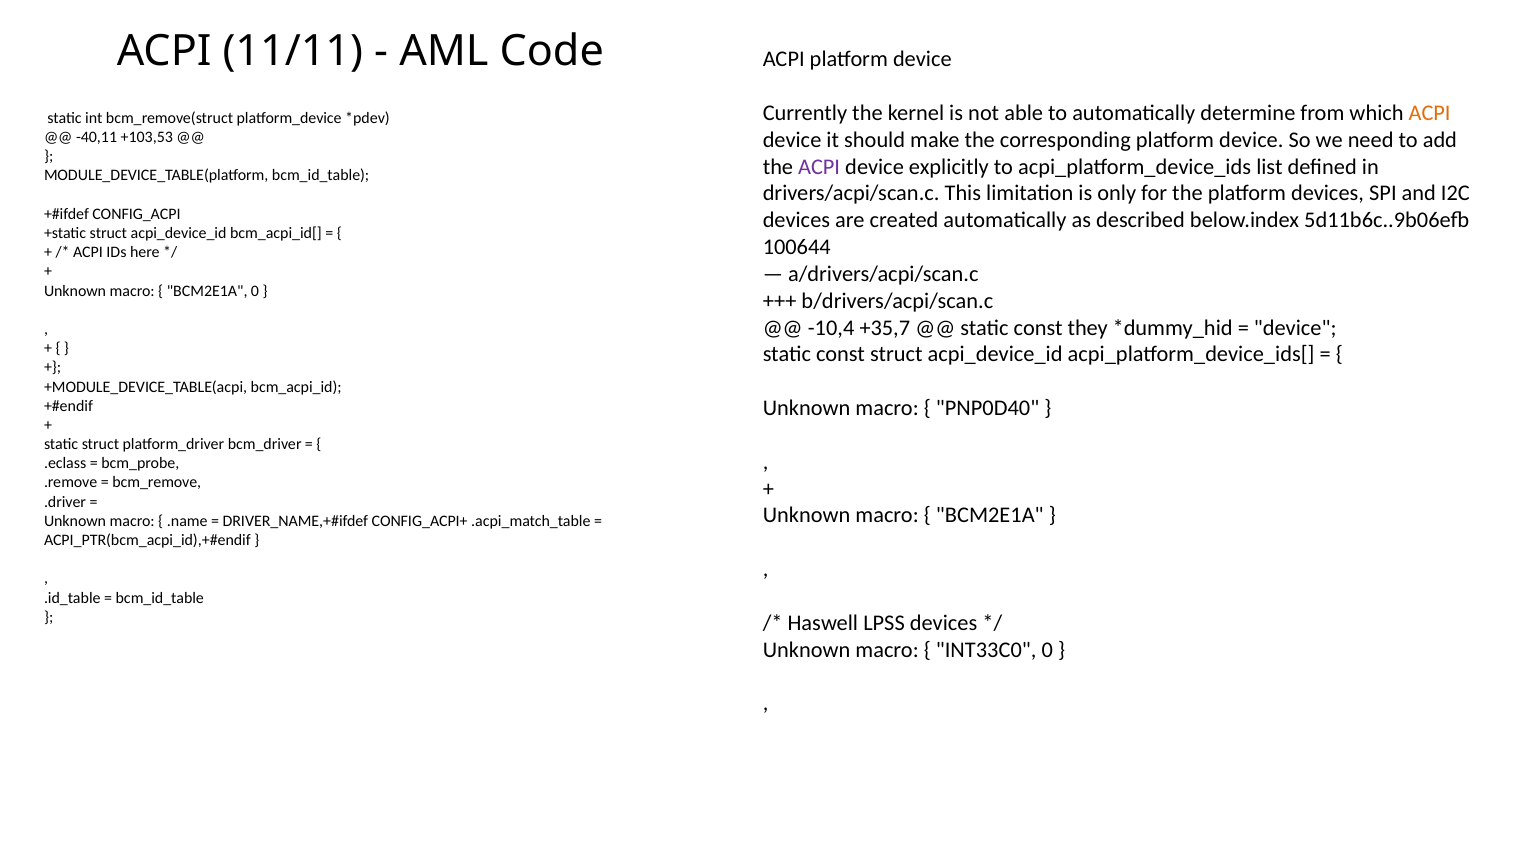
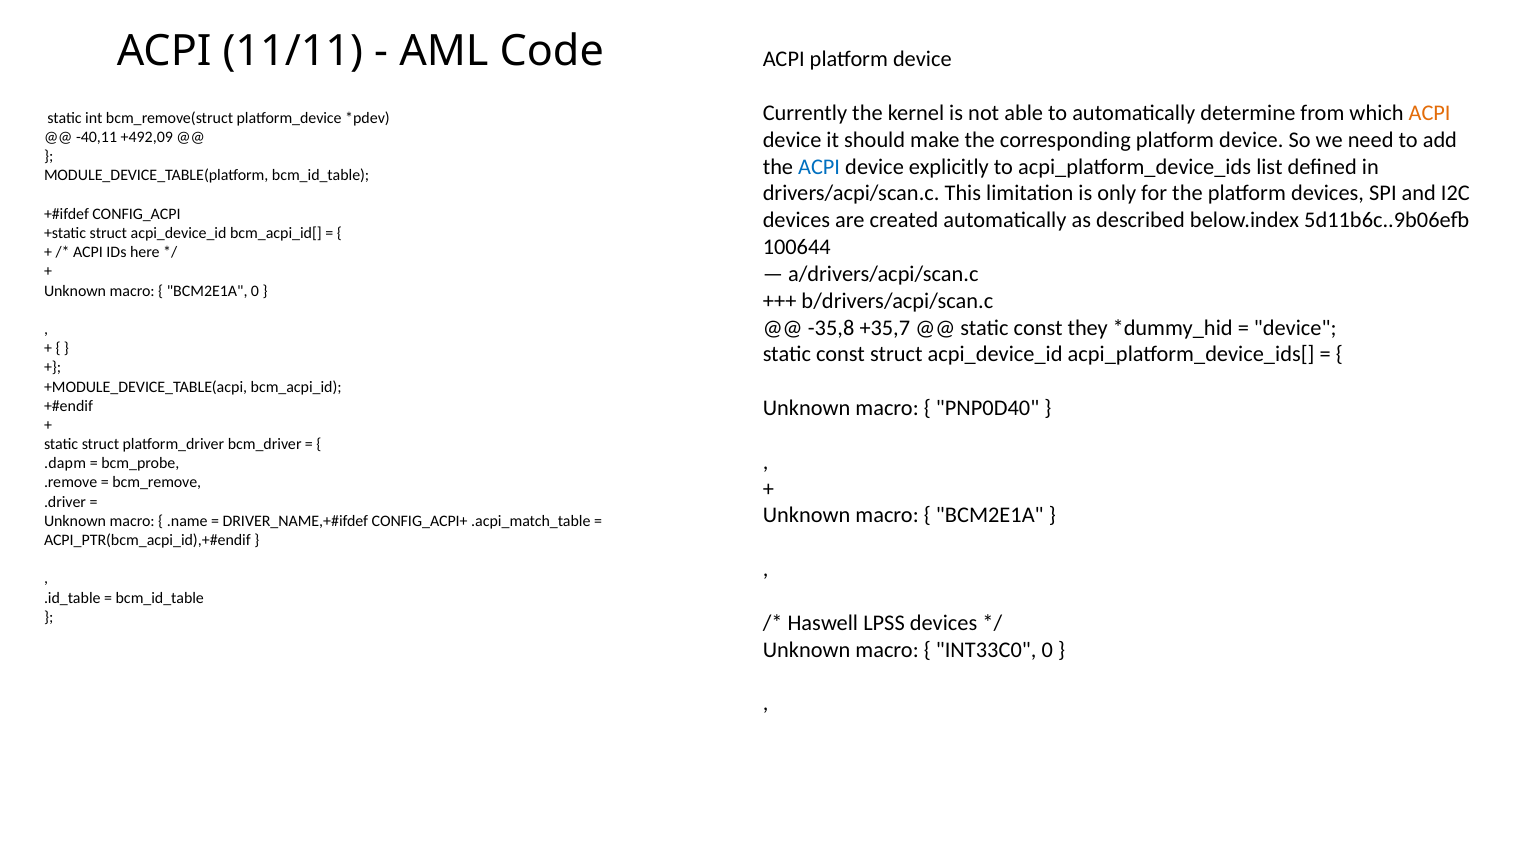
+103,53: +103,53 -> +492,09
ACPI at (819, 167) colour: purple -> blue
-10,4: -10,4 -> -35,8
.eclass: .eclass -> .dapm
